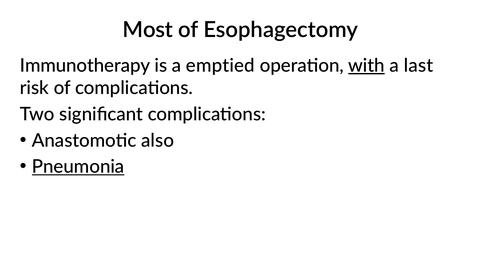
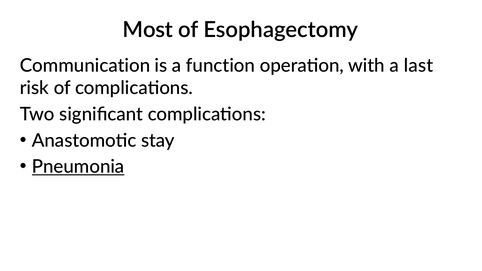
Immunotherapy: Immunotherapy -> Communication
emptied: emptied -> function
with underline: present -> none
also: also -> stay
